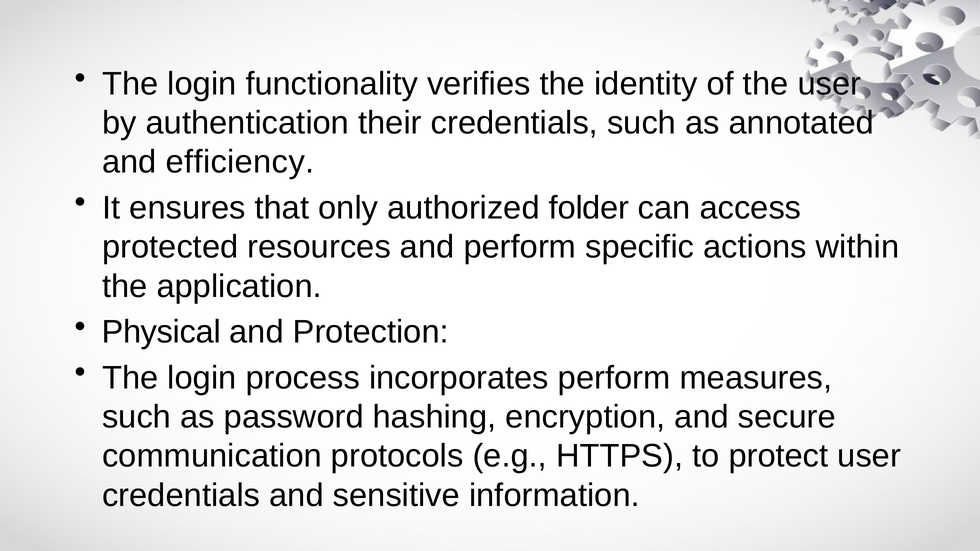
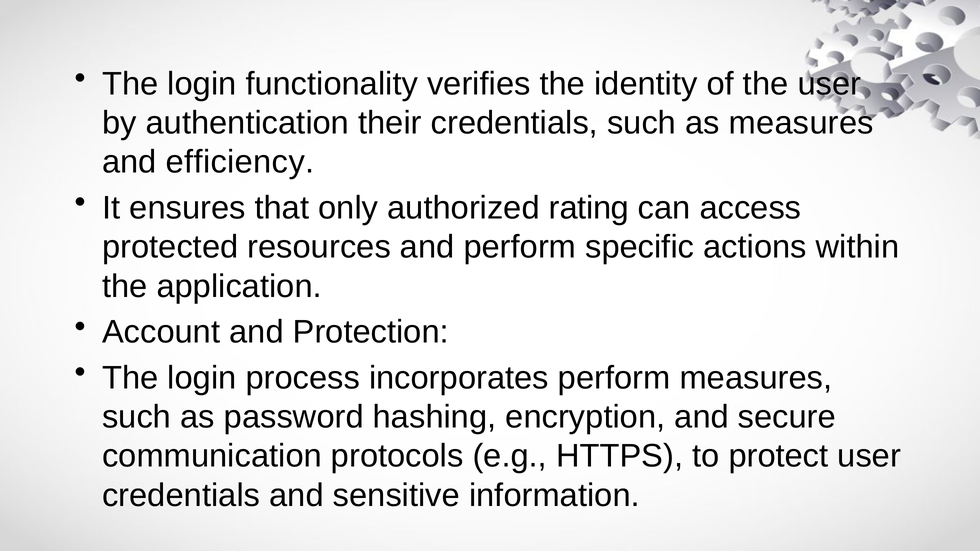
as annotated: annotated -> measures
folder: folder -> rating
Physical: Physical -> Account
